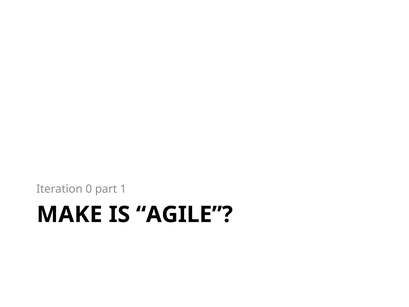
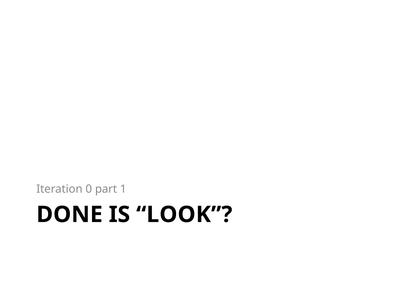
MAKE: MAKE -> DONE
AGILE: AGILE -> LOOK
